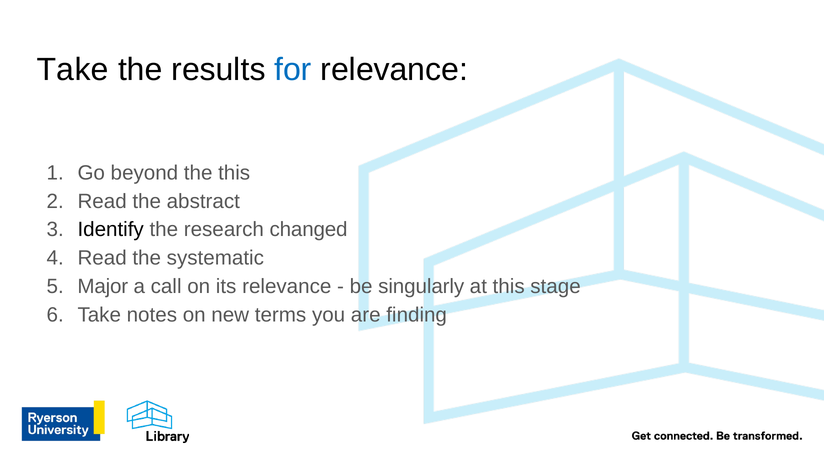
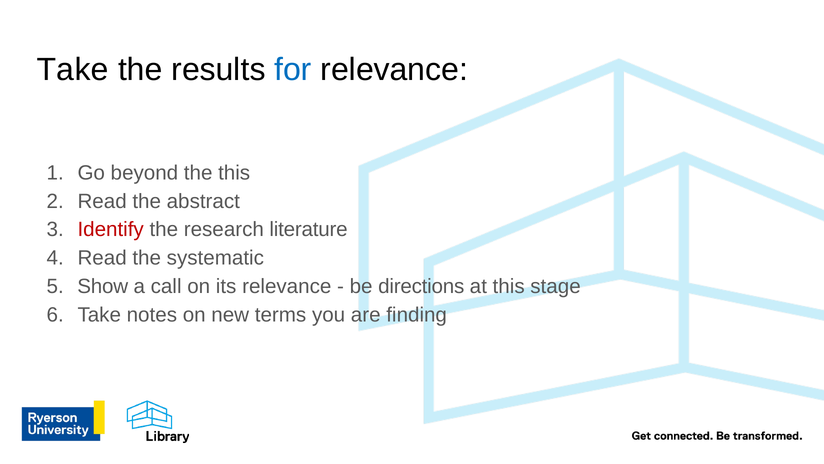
Identify colour: black -> red
changed: changed -> literature
Major: Major -> Show
singularly: singularly -> directions
